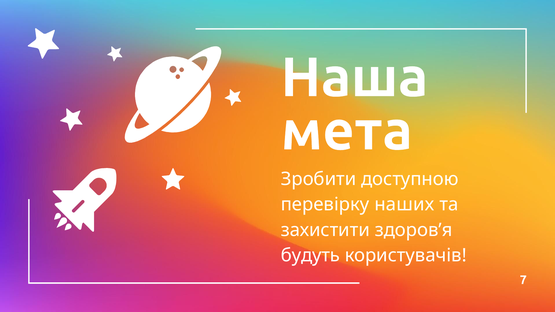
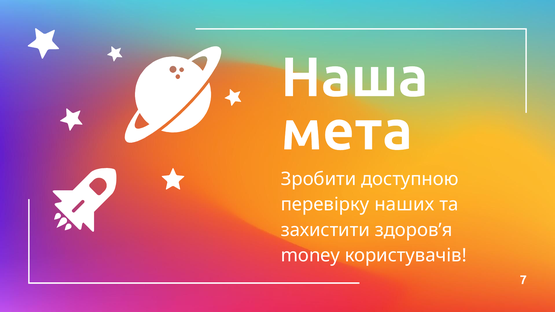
будуть: будуть -> money
